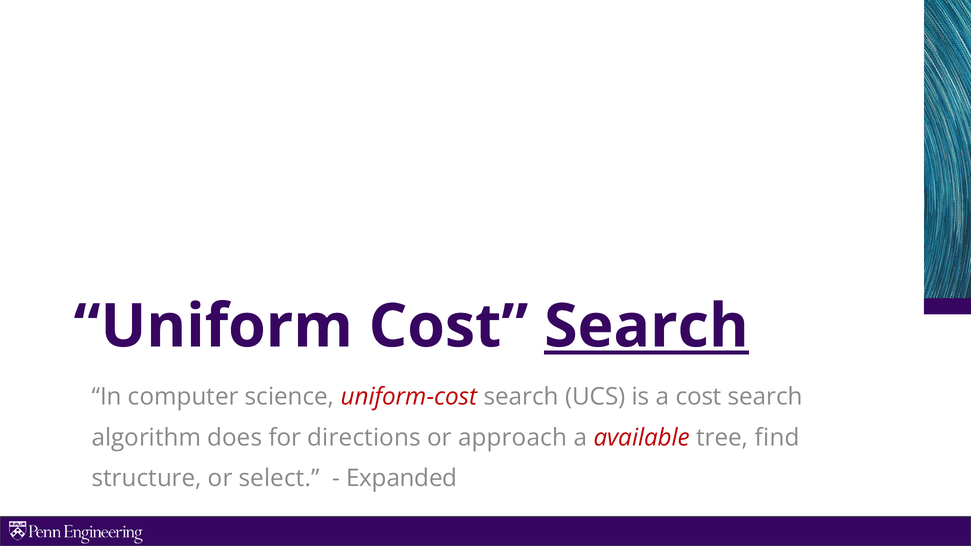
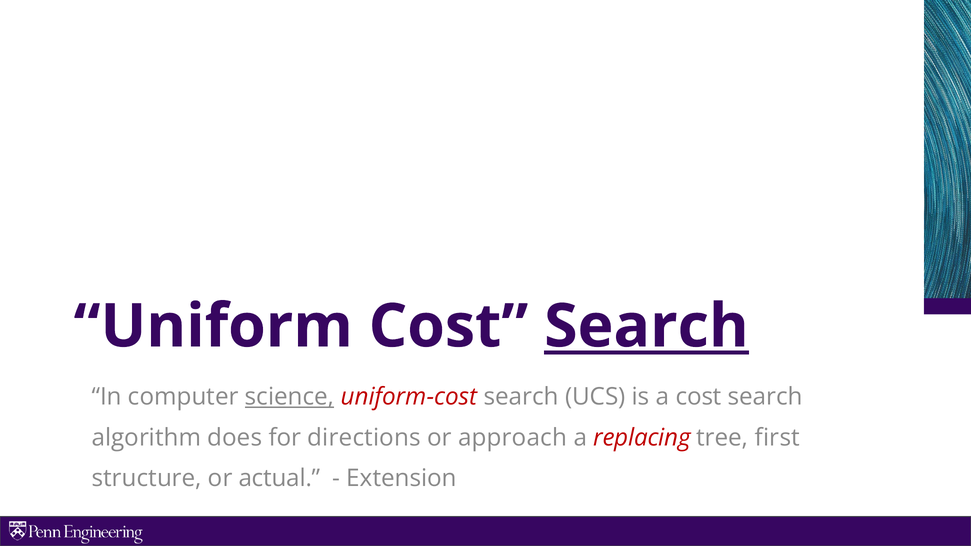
science underline: none -> present
available: available -> replacing
find: find -> first
select: select -> actual
Expanded: Expanded -> Extension
